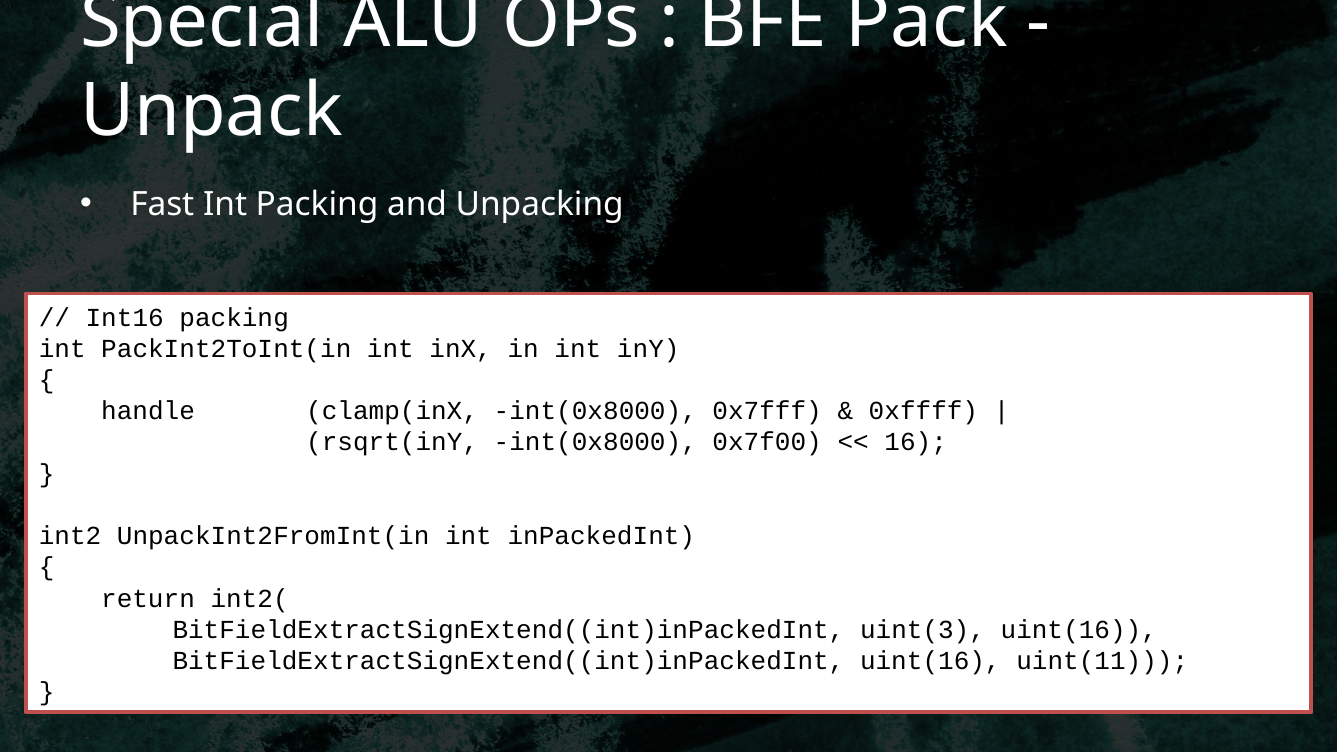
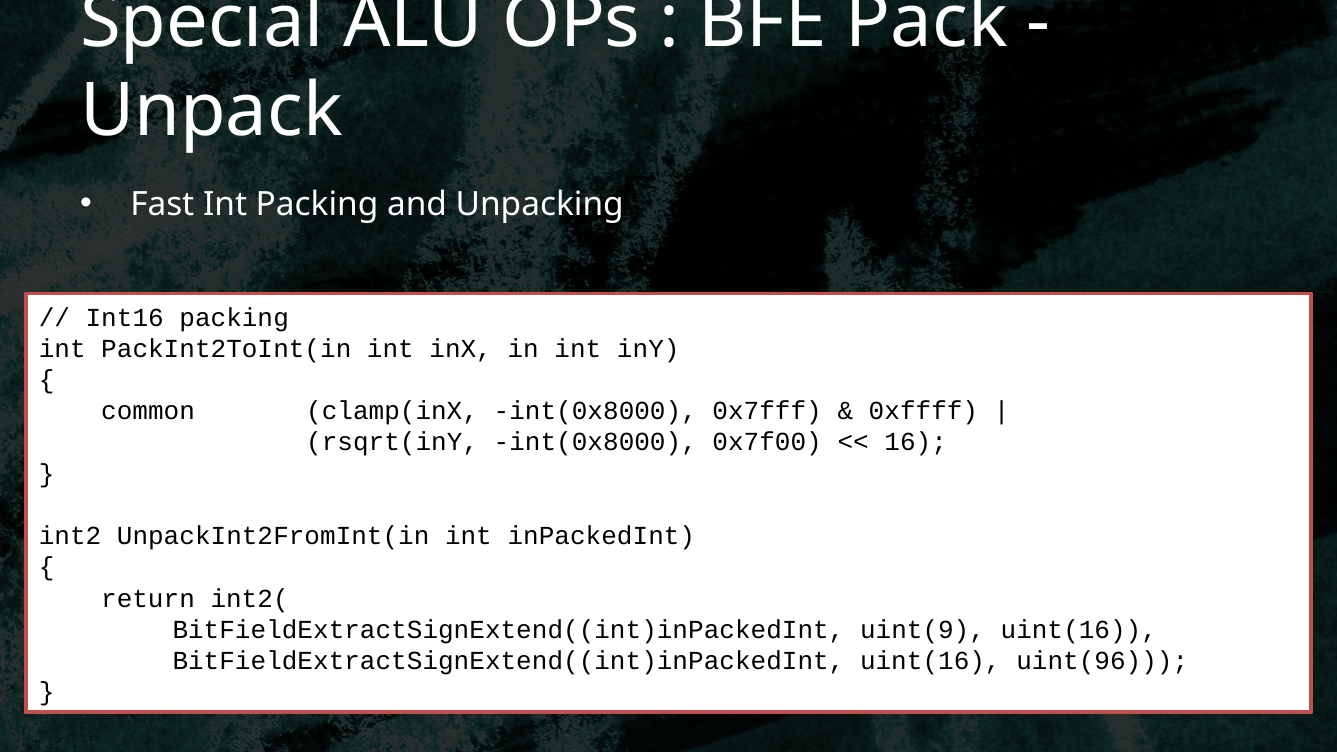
handle: handle -> common
uint(3: uint(3 -> uint(9
uint(11: uint(11 -> uint(96
